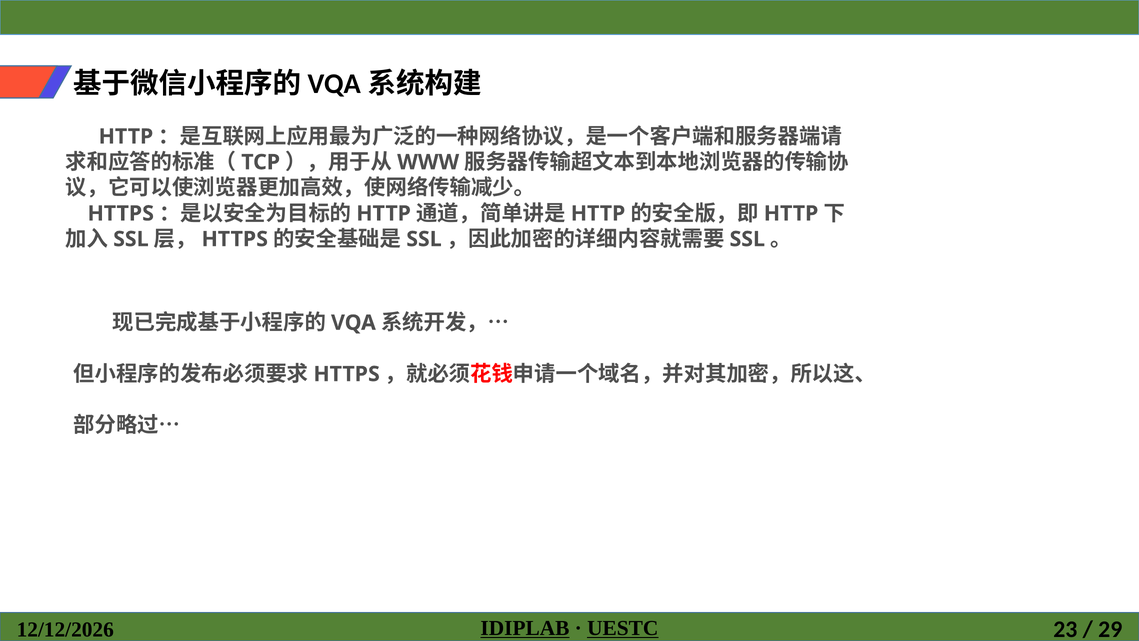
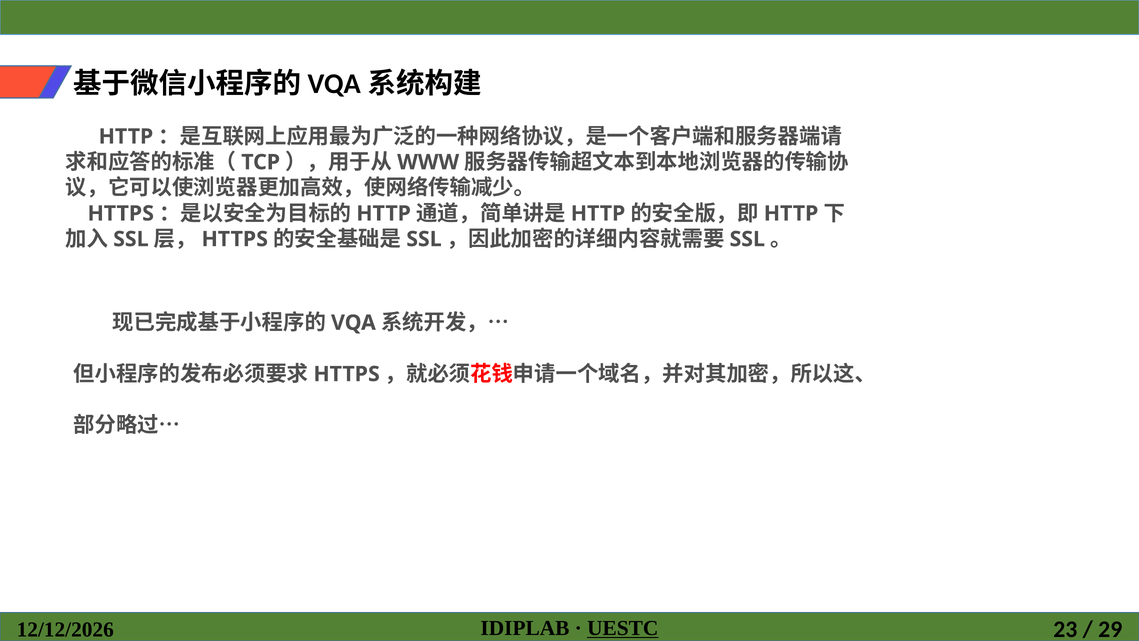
IDIPLAB underline: present -> none
